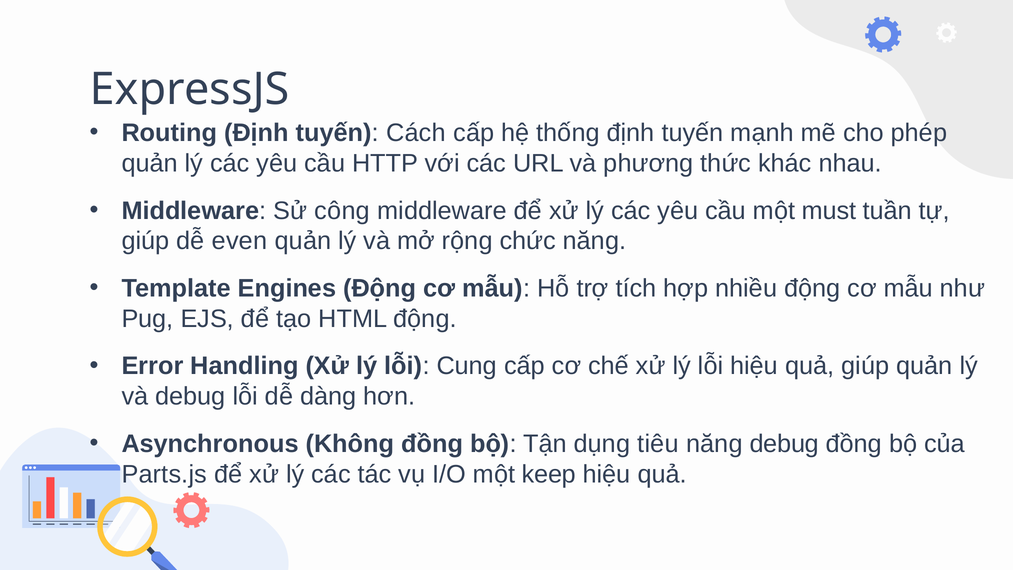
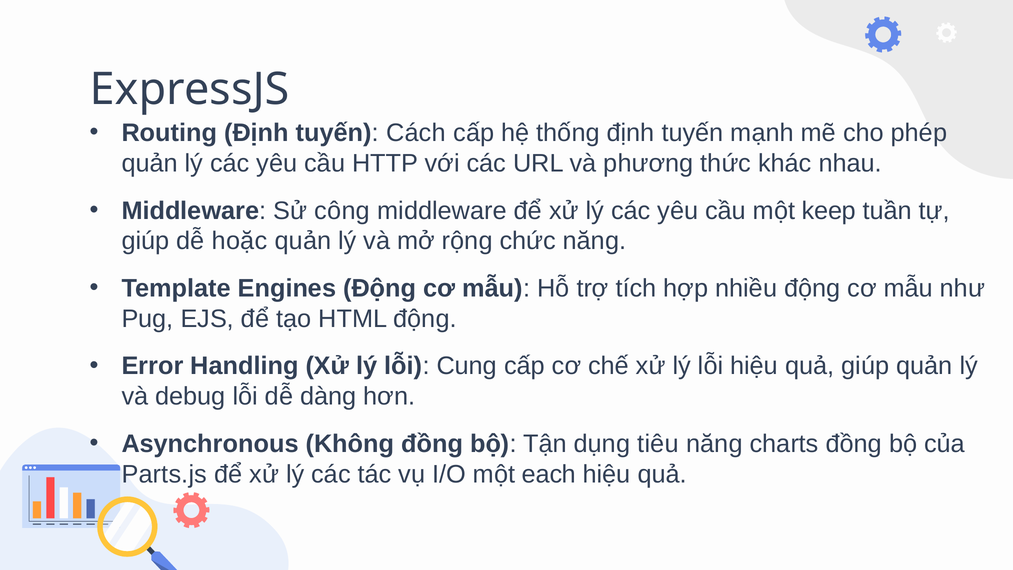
must: must -> keep
even: even -> hoặc
năng debug: debug -> charts
keep: keep -> each
